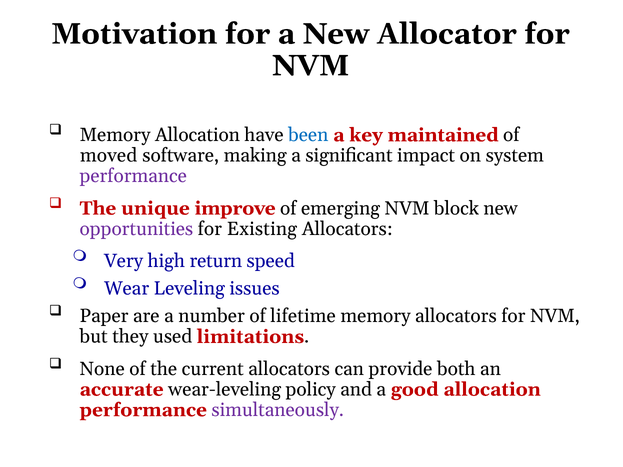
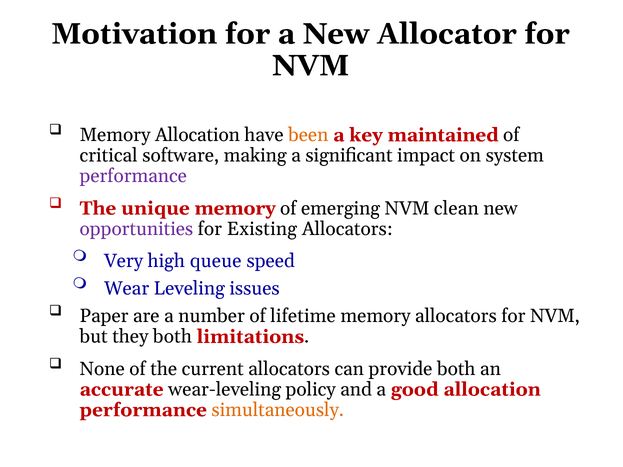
been colour: blue -> orange
moved: moved -> critical
unique improve: improve -> memory
block: block -> clean
return: return -> queue
they used: used -> both
simultaneously colour: purple -> orange
